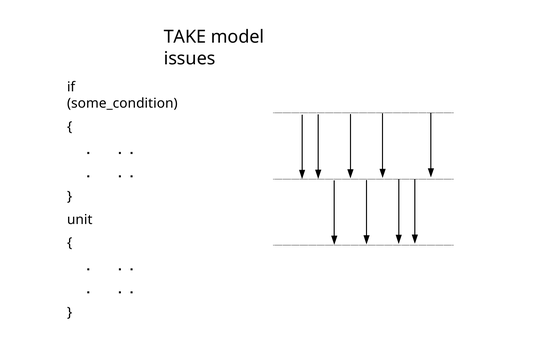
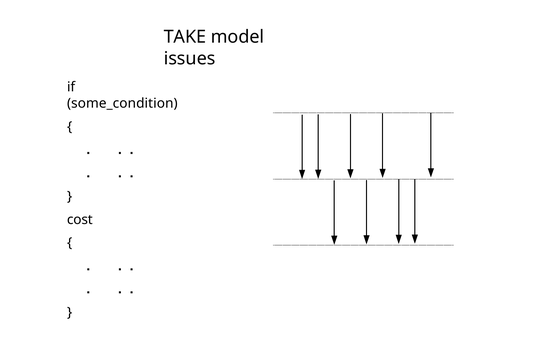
unit: unit -> cost
